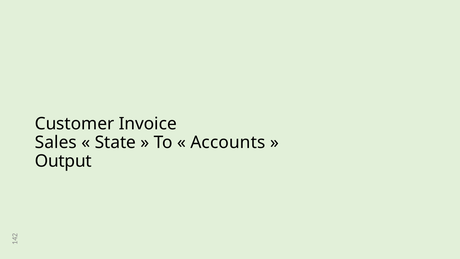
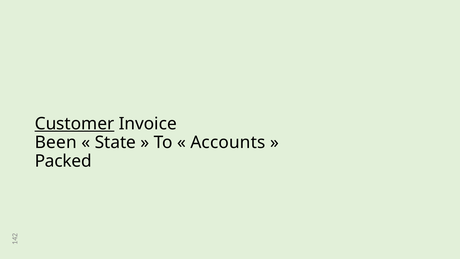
Customer underline: none -> present
Sales: Sales -> Been
Output: Output -> Packed
